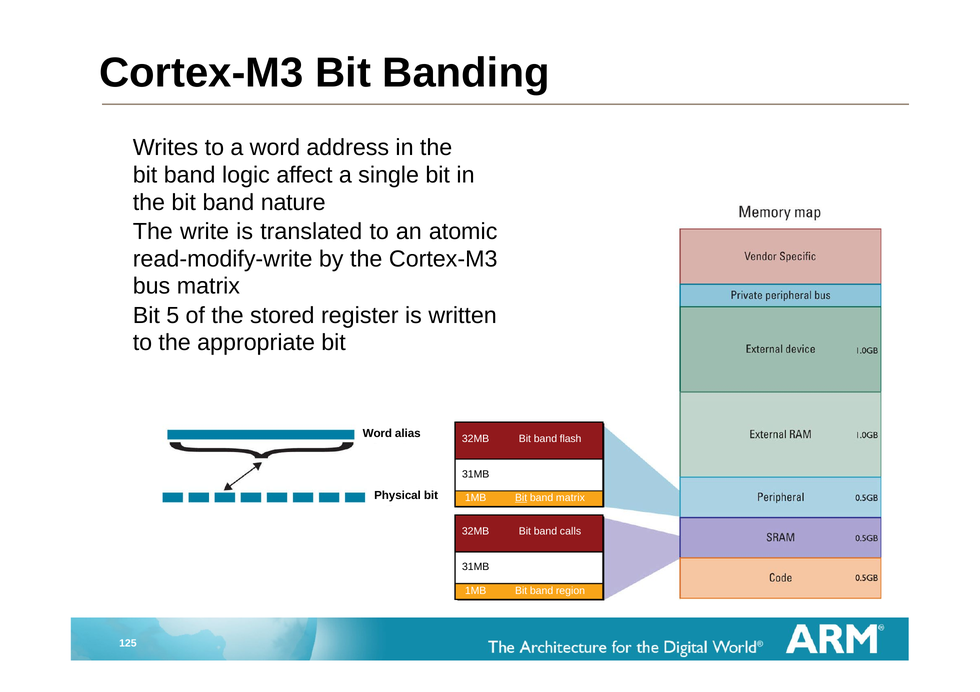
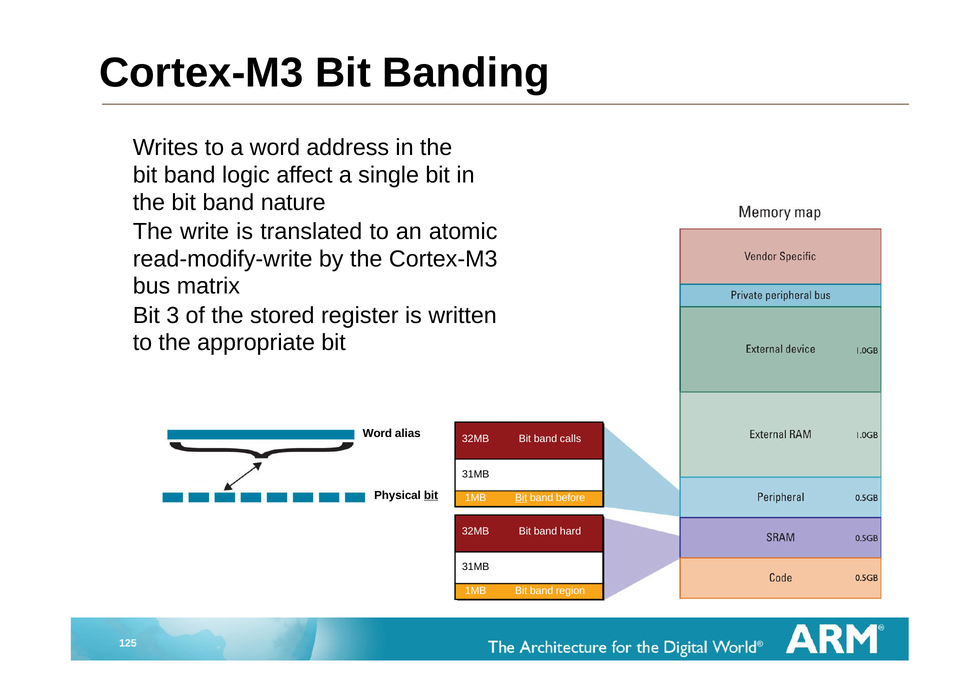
5: 5 -> 3
flash: flash -> calls
bit at (431, 496) underline: none -> present
band matrix: matrix -> before
calls: calls -> hard
